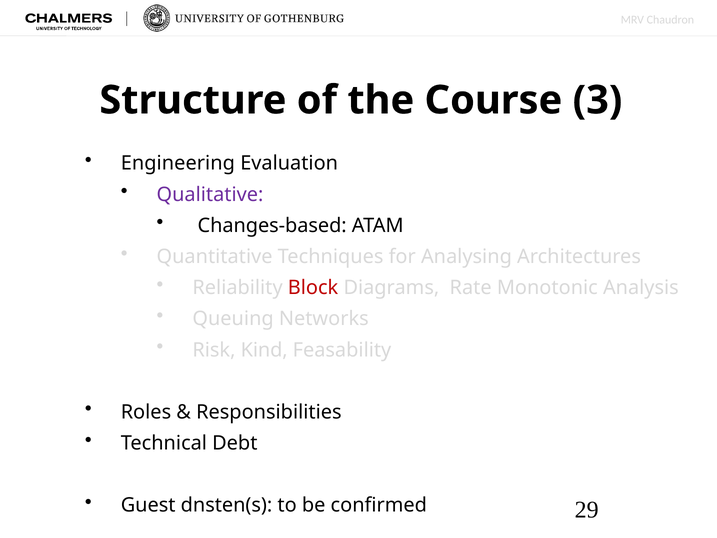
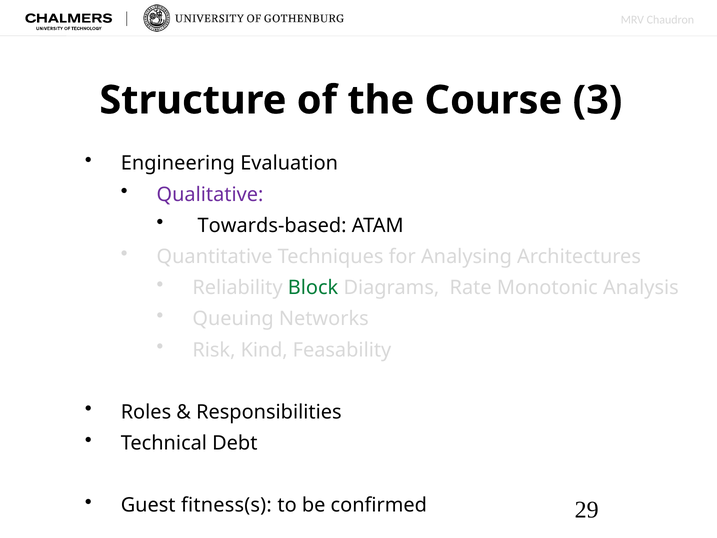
Changes-based: Changes-based -> Towards-based
Block colour: red -> green
dnsten(s: dnsten(s -> fitness(s
